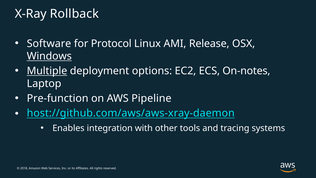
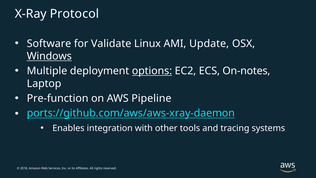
Rollback: Rollback -> Protocol
Protocol: Protocol -> Validate
Release: Release -> Update
Multiple underline: present -> none
options underline: none -> present
host://github.com/aws/aws-xray-daemon: host://github.com/aws/aws-xray-daemon -> ports://github.com/aws/aws-xray-daemon
